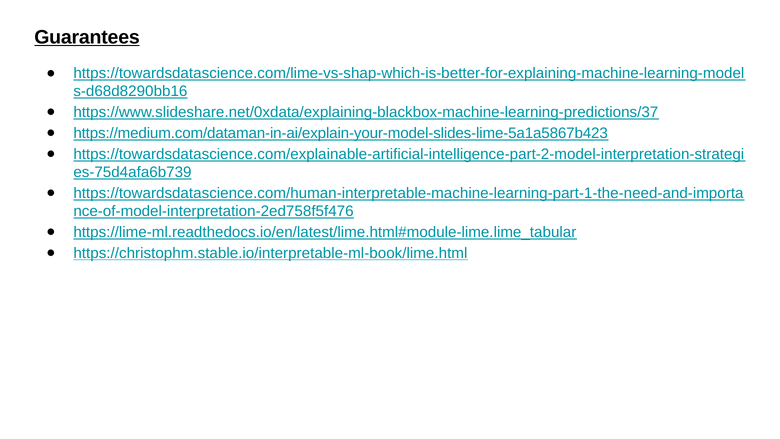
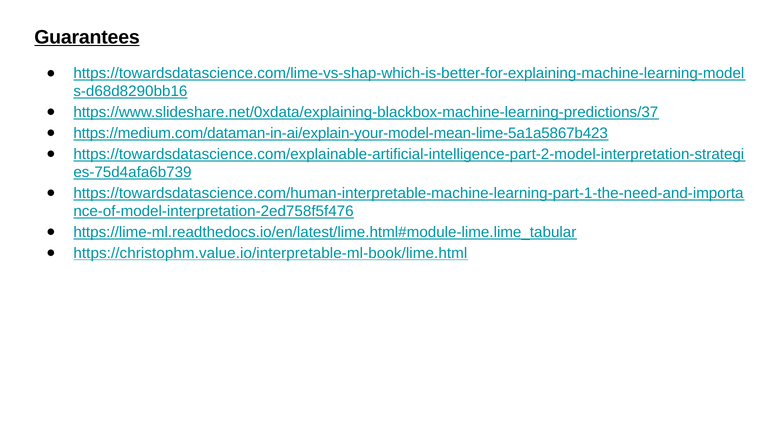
https://medium.com/dataman-in-ai/explain-your-model-slides-lime-5a1a5867b423: https://medium.com/dataman-in-ai/explain-your-model-slides-lime-5a1a5867b423 -> https://medium.com/dataman-in-ai/explain-your-model-mean-lime-5a1a5867b423
https://christophm.stable.io/interpretable-ml-book/lime.html: https://christophm.stable.io/interpretable-ml-book/lime.html -> https://christophm.value.io/interpretable-ml-book/lime.html
